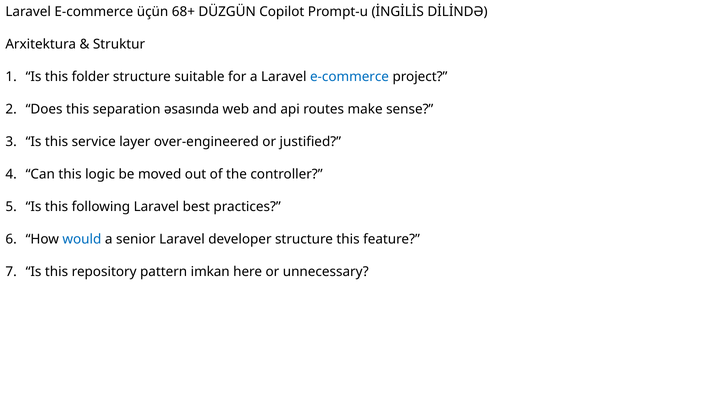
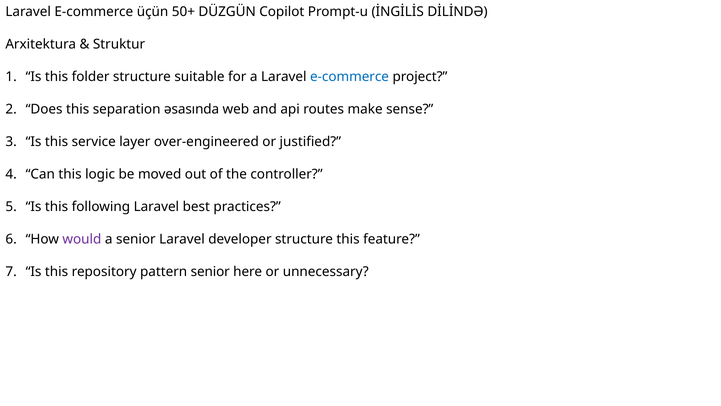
68+: 68+ -> 50+
would colour: blue -> purple
pattern imkan: imkan -> senior
